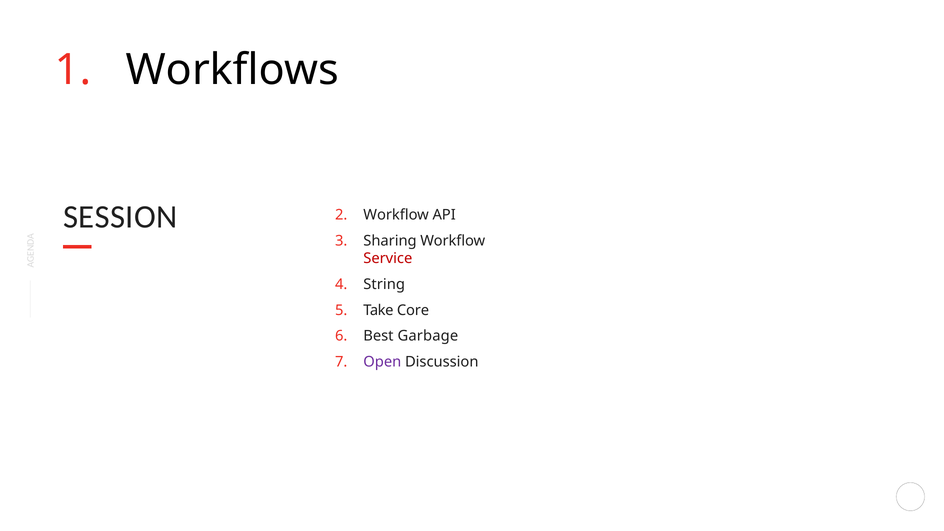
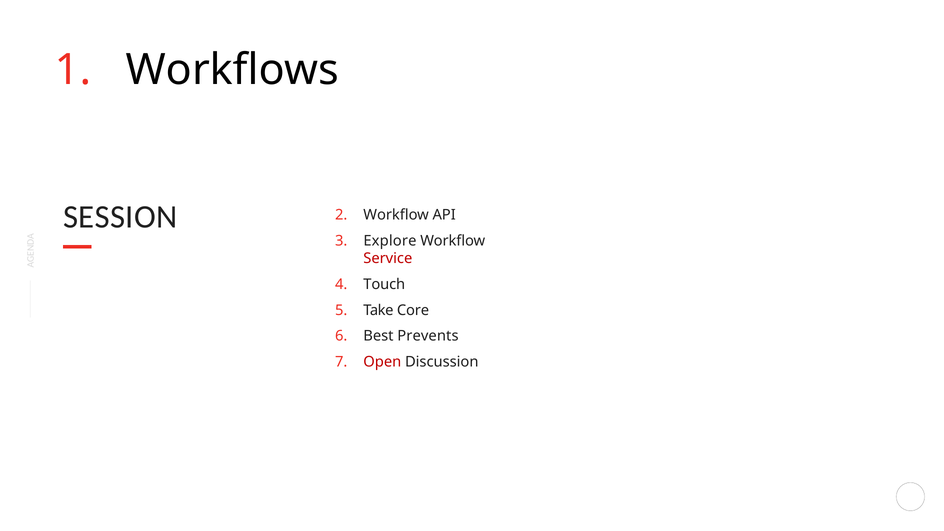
Sharing: Sharing -> Explore
String: String -> Touch
Garbage: Garbage -> Prevents
Open colour: purple -> red
